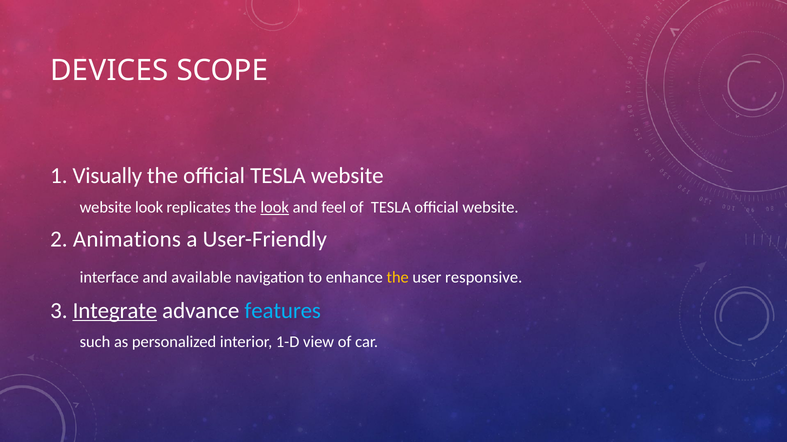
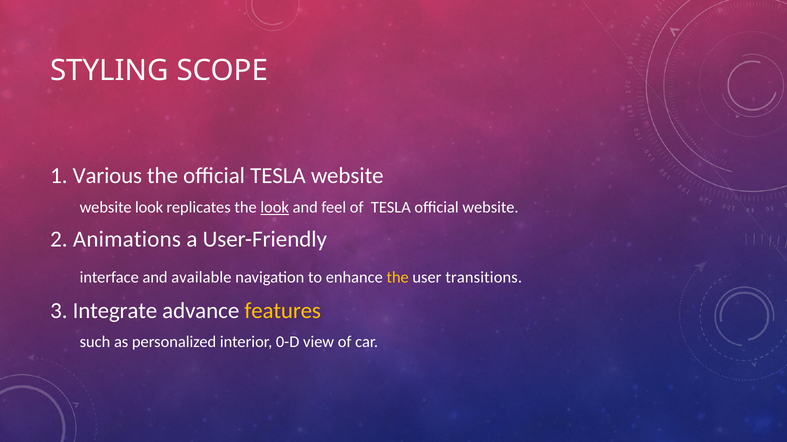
DEVICES: DEVICES -> STYLING
Visually: Visually -> Various
responsive: responsive -> transitions
Integrate underline: present -> none
features colour: light blue -> yellow
1-D: 1-D -> 0-D
